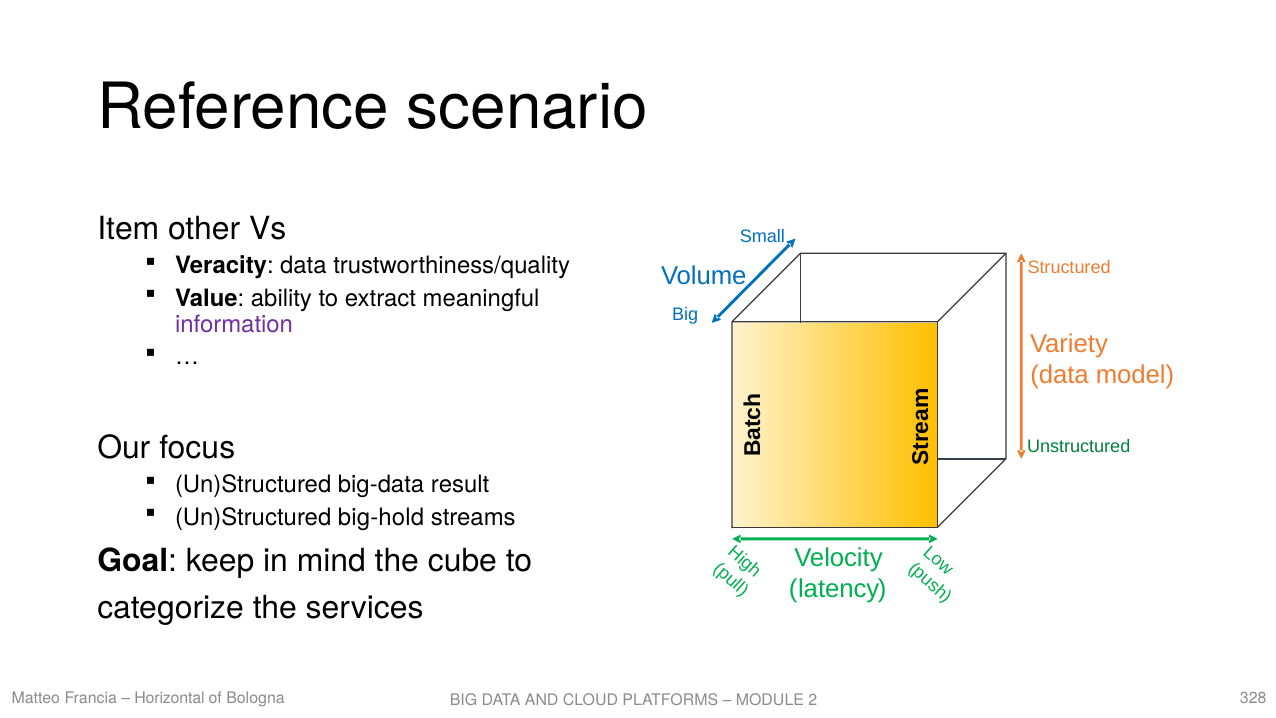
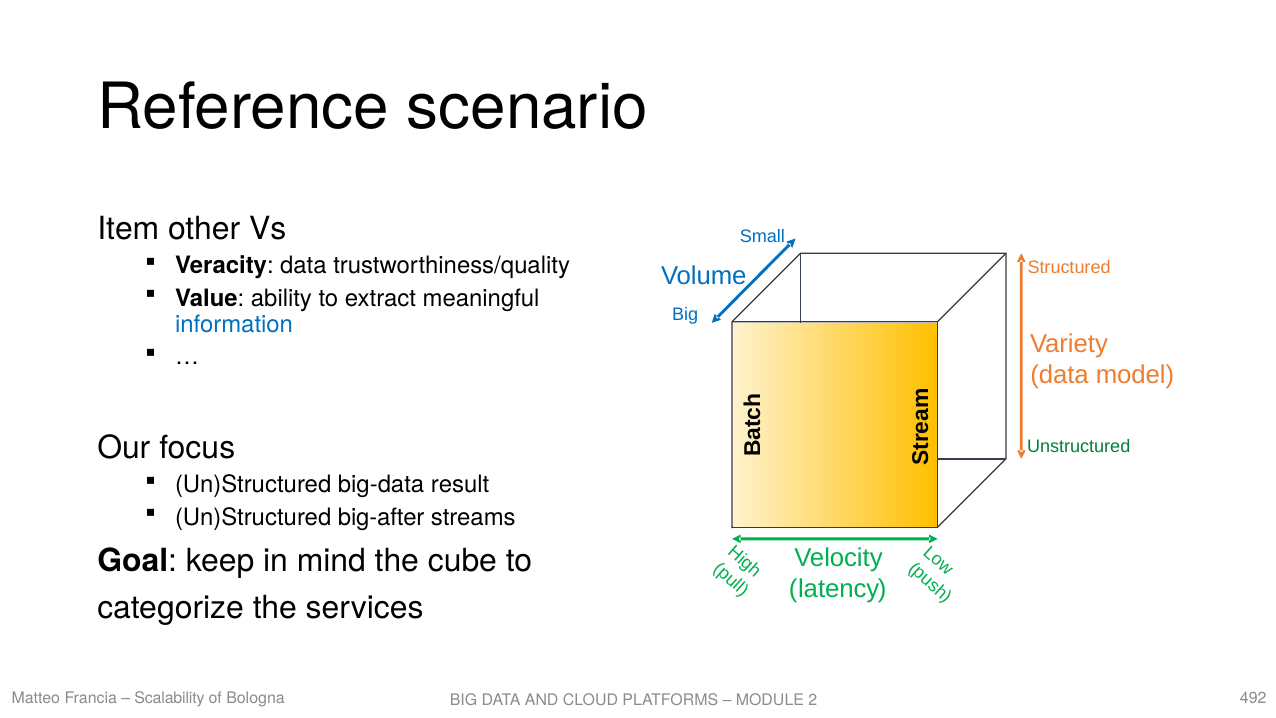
information colour: purple -> blue
big-hold: big-hold -> big-after
Horizontal: Horizontal -> Scalability
328: 328 -> 492
